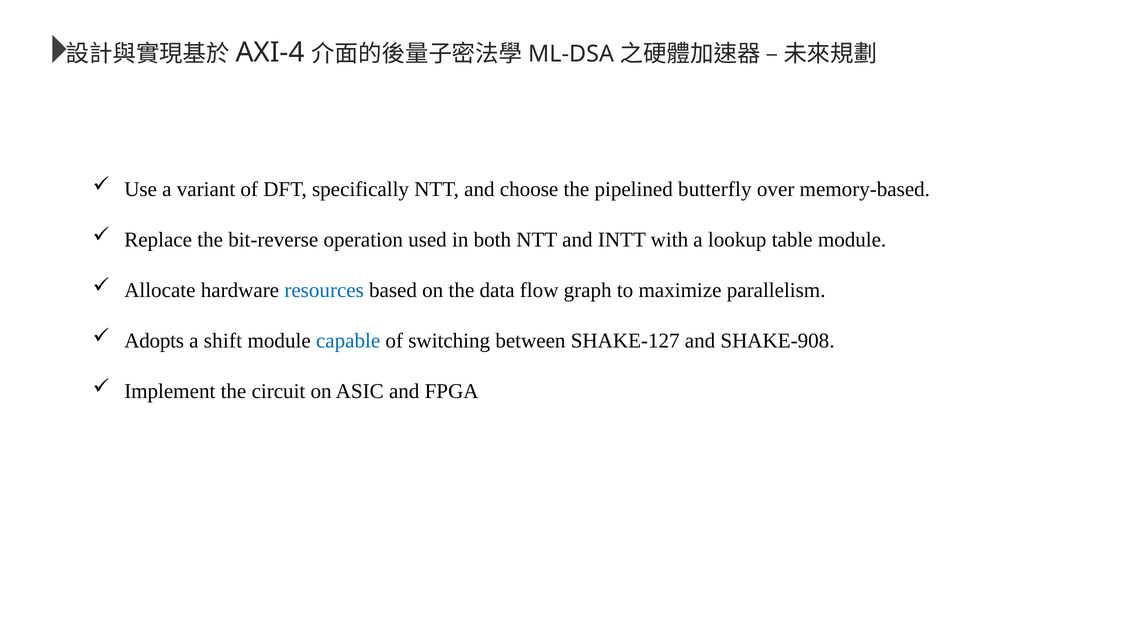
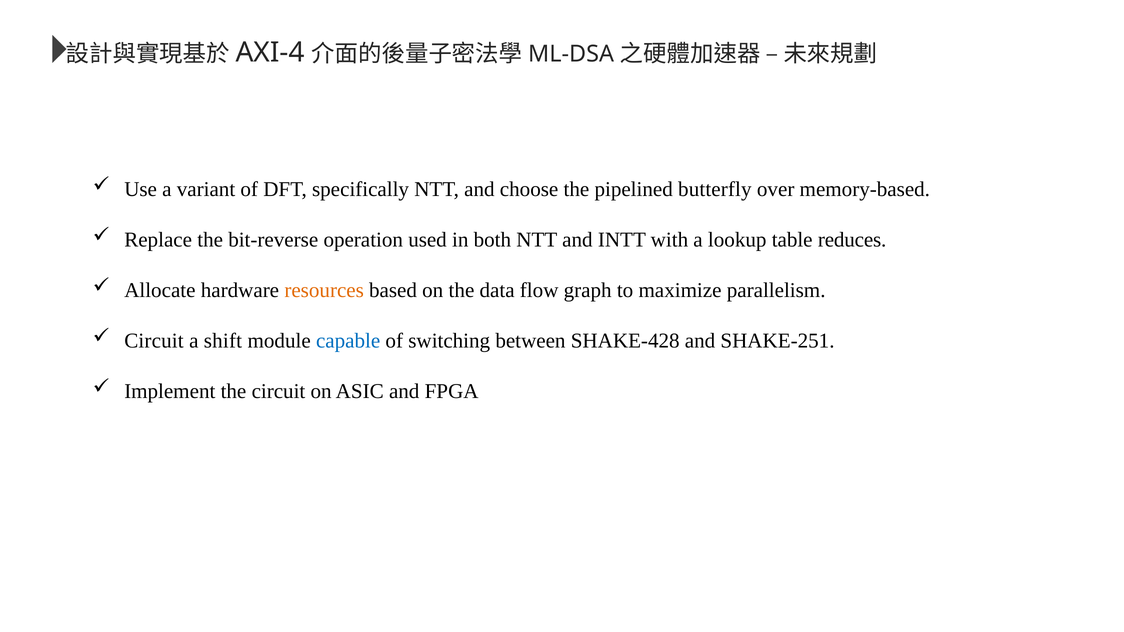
table module: module -> reduces
resources colour: blue -> orange
Adopts at (154, 341): Adopts -> Circuit
SHAKE-127: SHAKE-127 -> SHAKE-428
SHAKE-908: SHAKE-908 -> SHAKE-251
